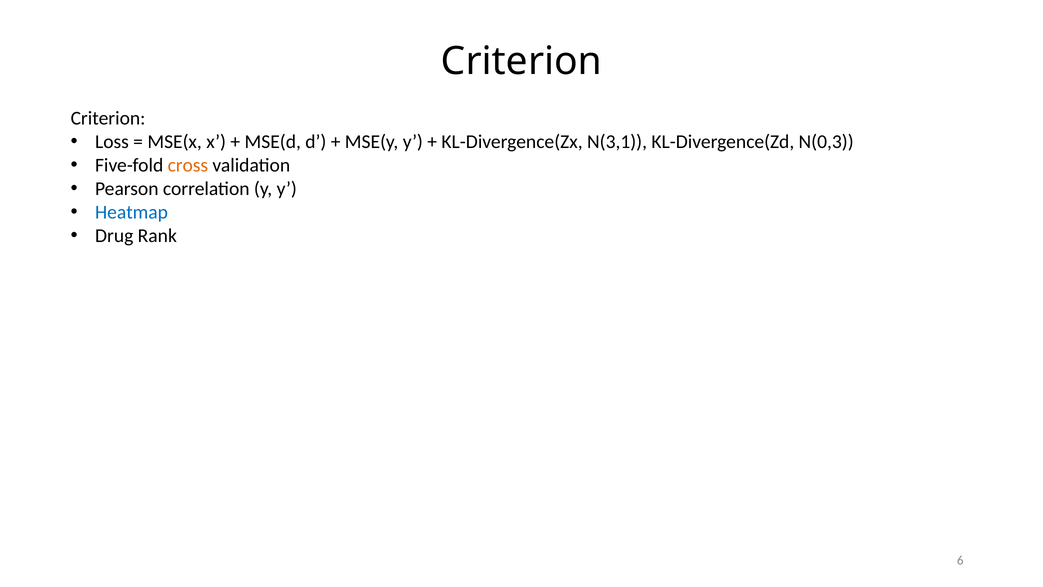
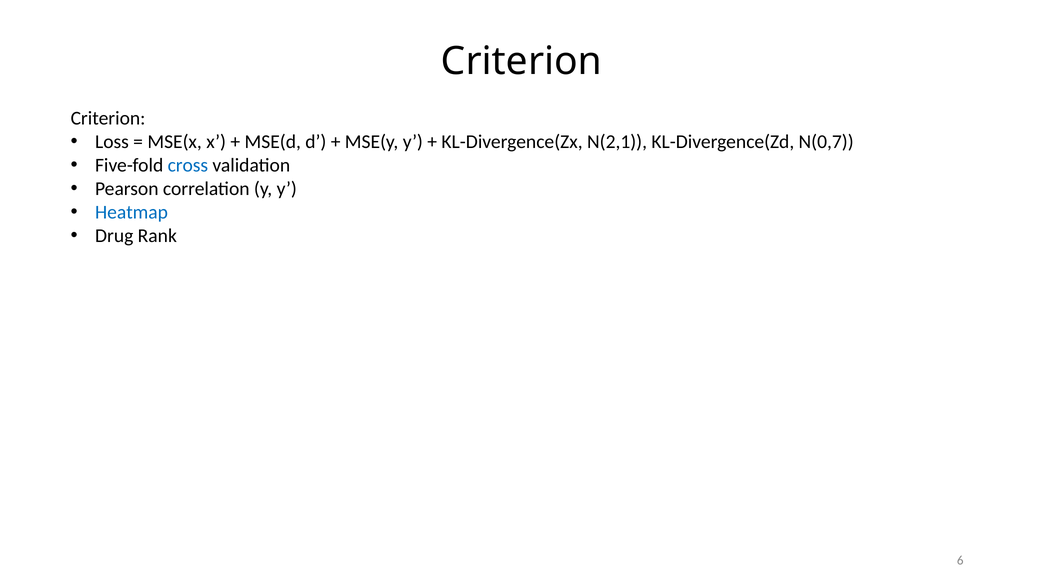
N(3,1: N(3,1 -> N(2,1
N(0,3: N(0,3 -> N(0,7
cross colour: orange -> blue
